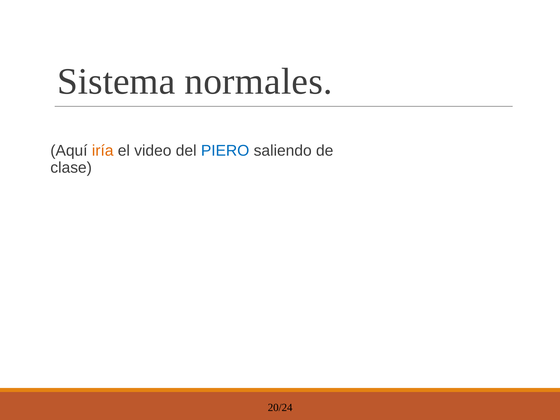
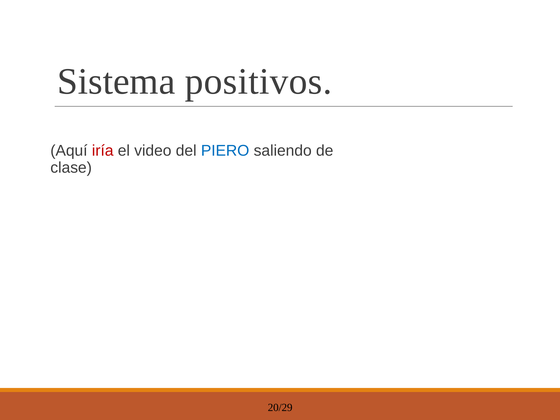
normales: normales -> positivos
iría colour: orange -> red
20/24: 20/24 -> 20/29
